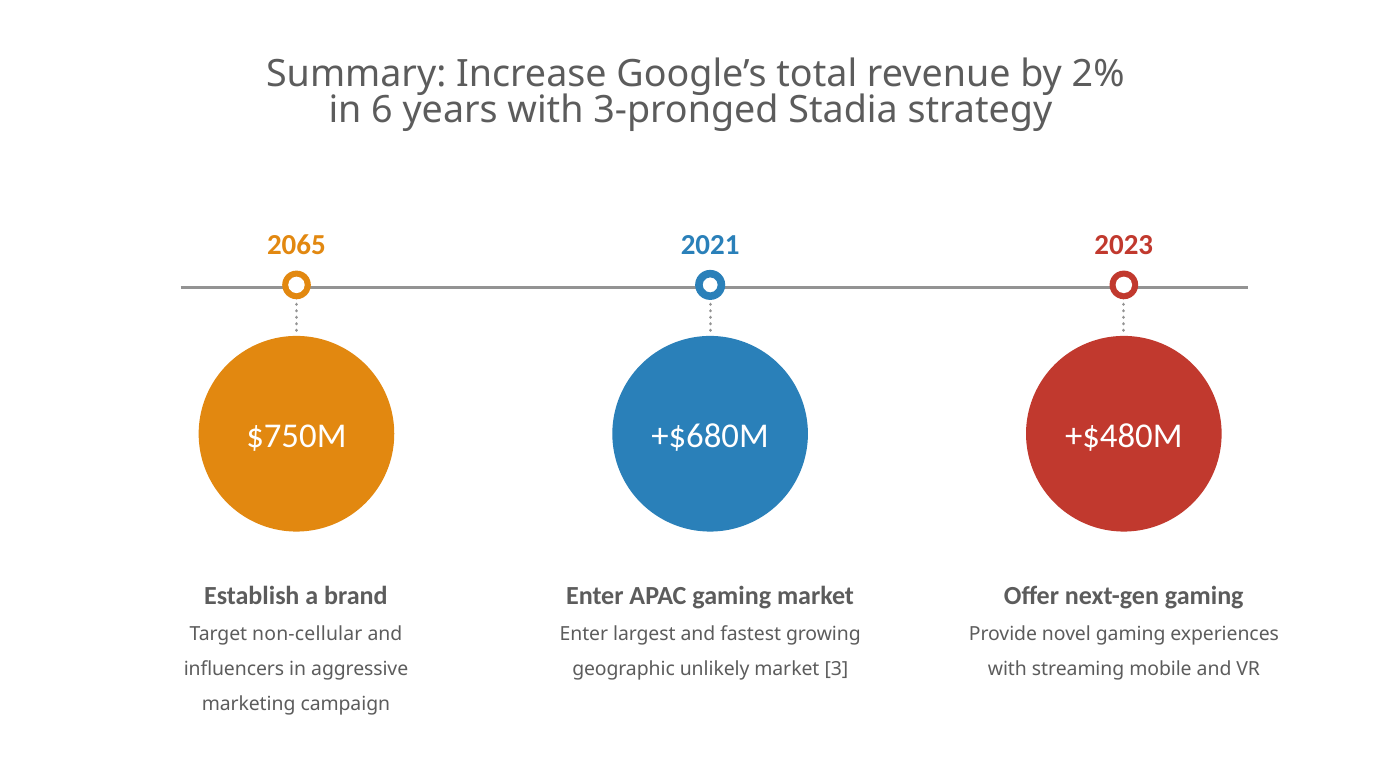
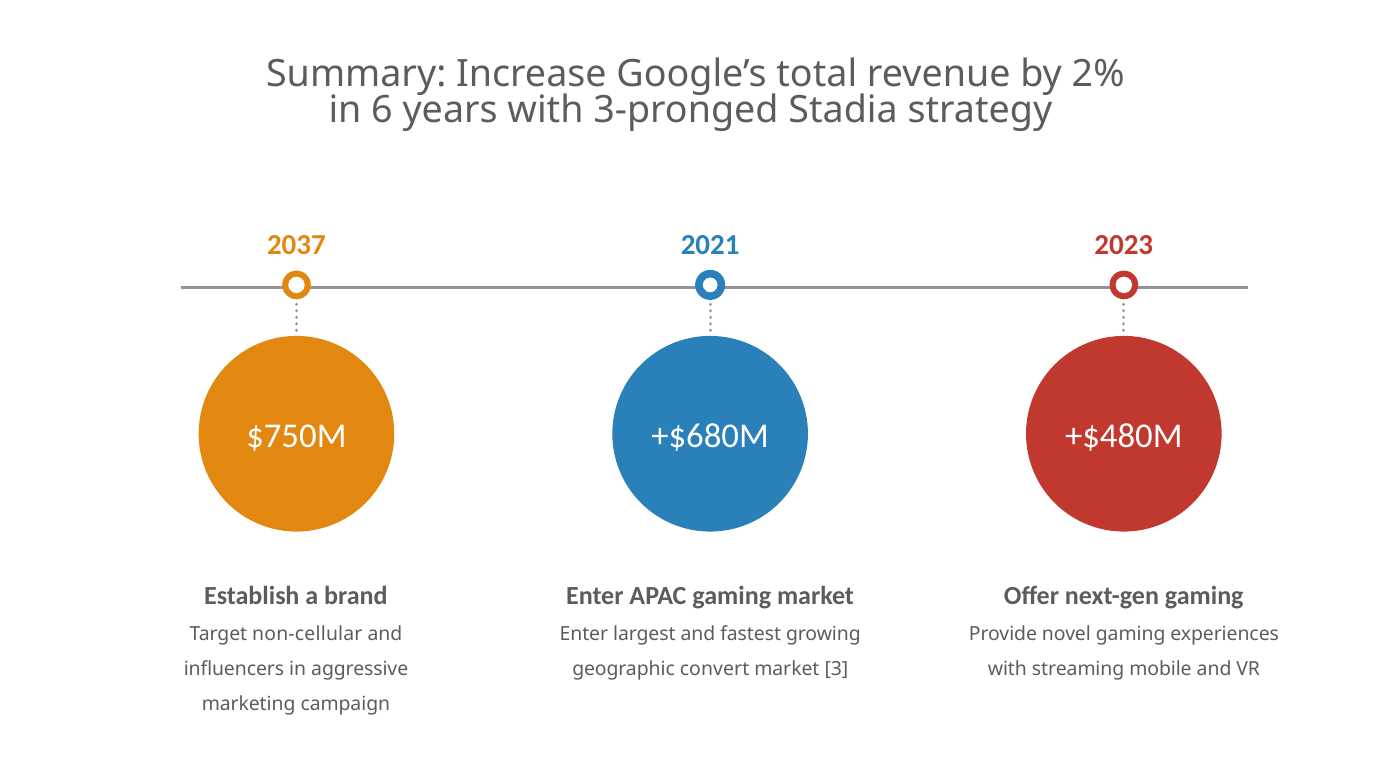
2065: 2065 -> 2037
unlikely: unlikely -> convert
